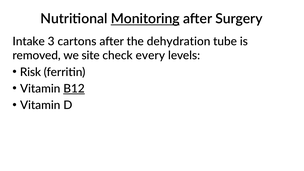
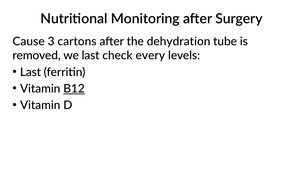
Monitoring underline: present -> none
Intake: Intake -> Cause
we site: site -> last
Risk at (30, 72): Risk -> Last
